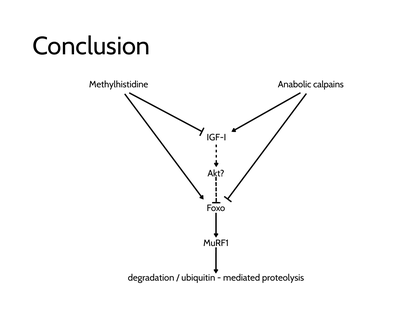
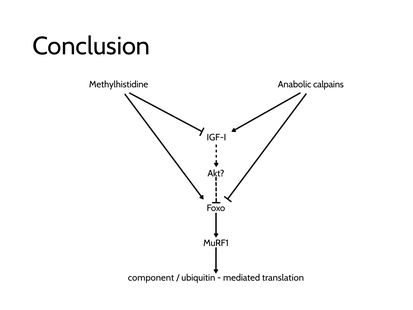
degradation: degradation -> component
proteolysis: proteolysis -> translation
